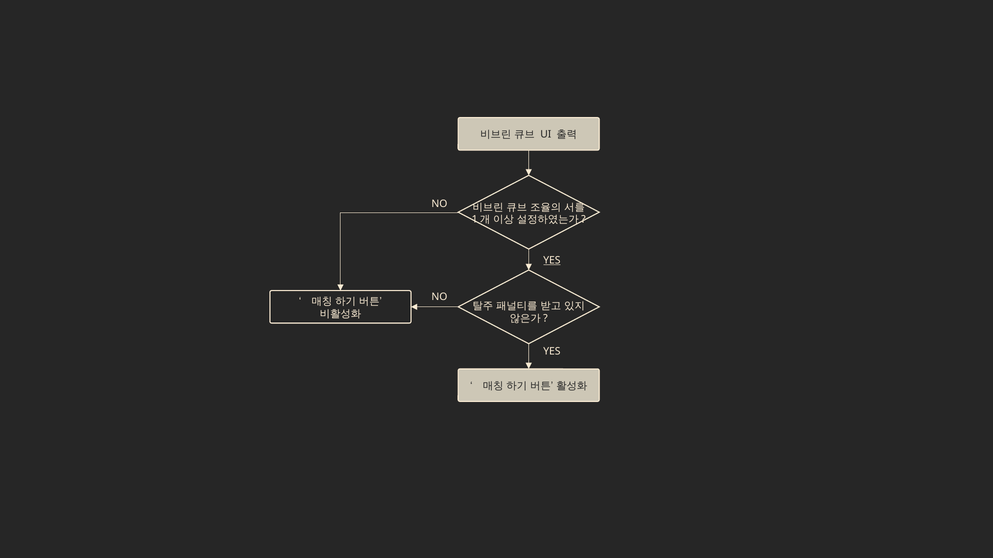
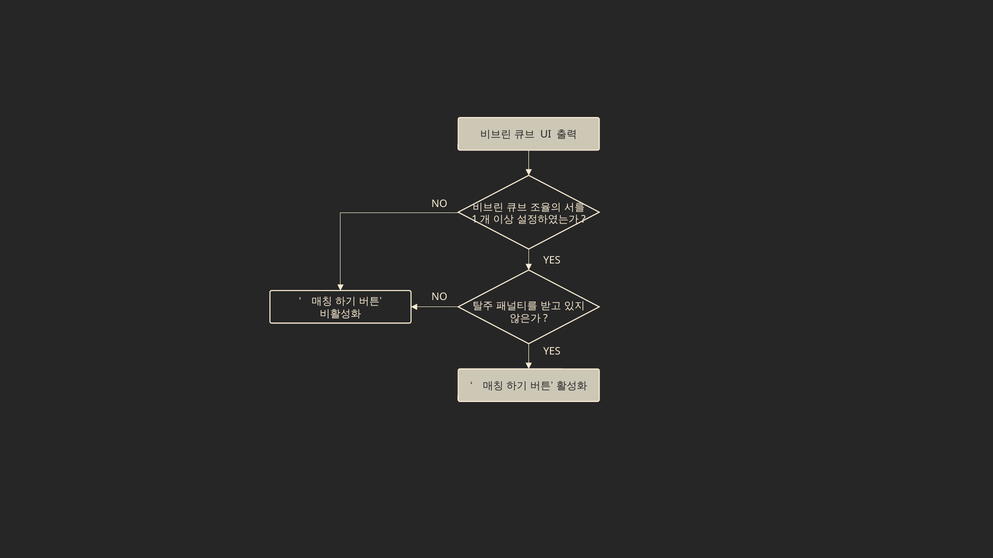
YES at (552, 260) underline: present -> none
